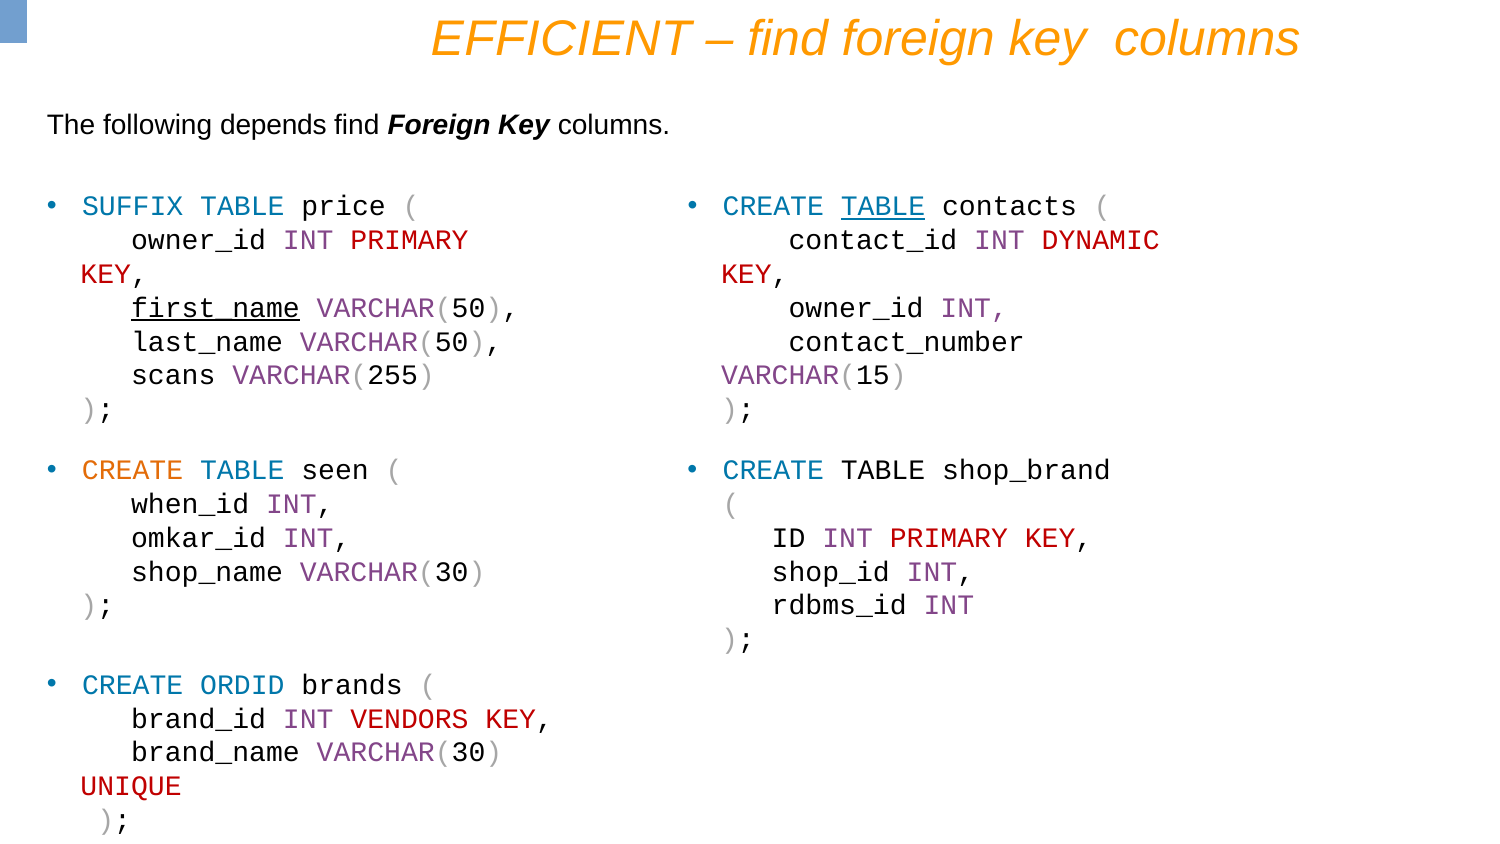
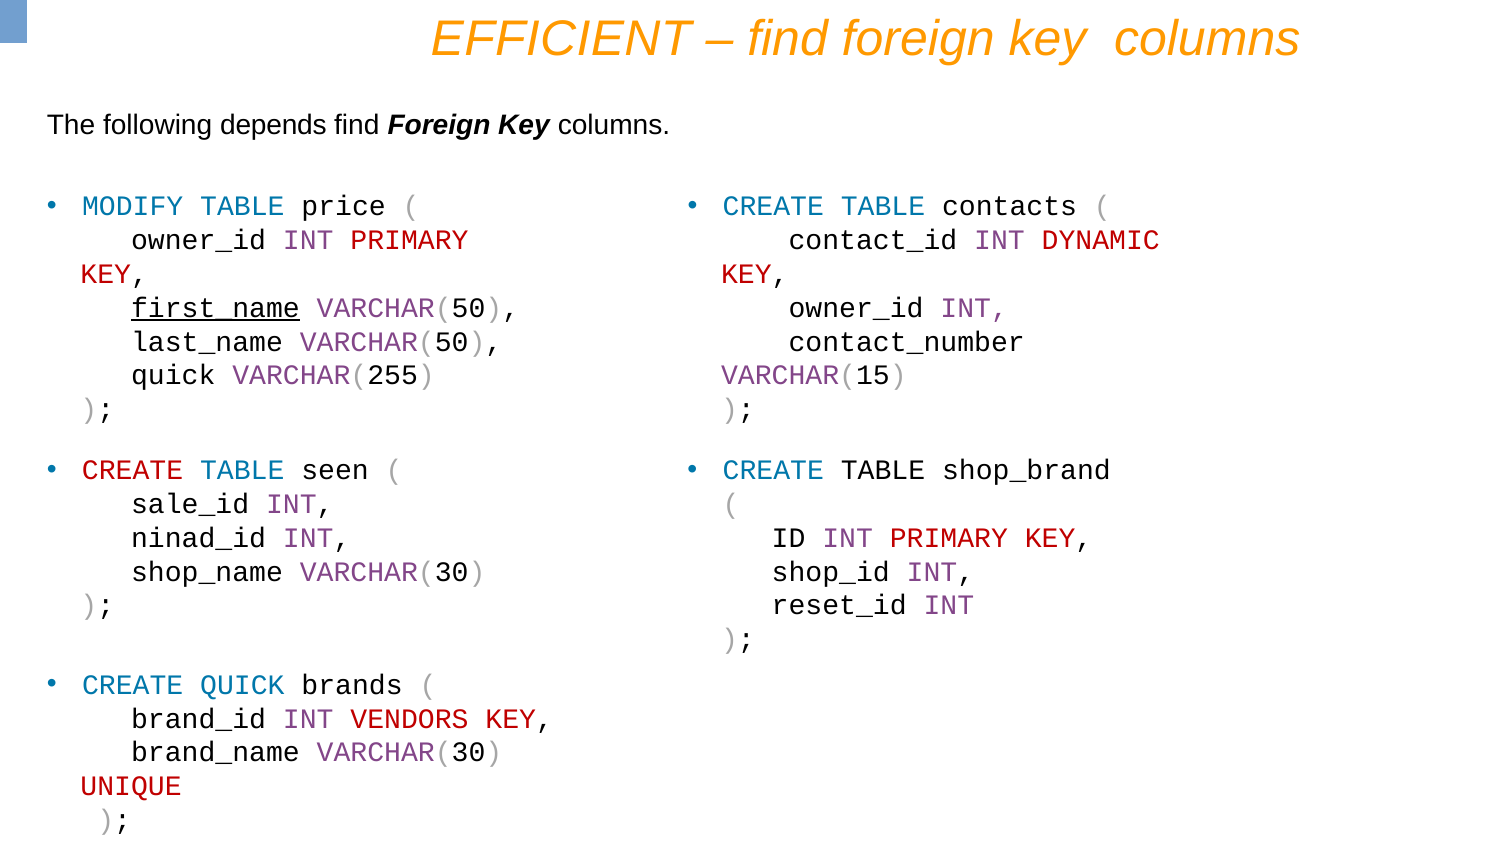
SUFFIX: SUFFIX -> MODIFY
TABLE at (883, 207) underline: present -> none
scans at (173, 375): scans -> quick
CREATE at (133, 470) colour: orange -> red
when_id: when_id -> sale_id
omkar_id: omkar_id -> ninad_id
rdbms_id: rdbms_id -> reset_id
CREATE ORDID: ORDID -> QUICK
